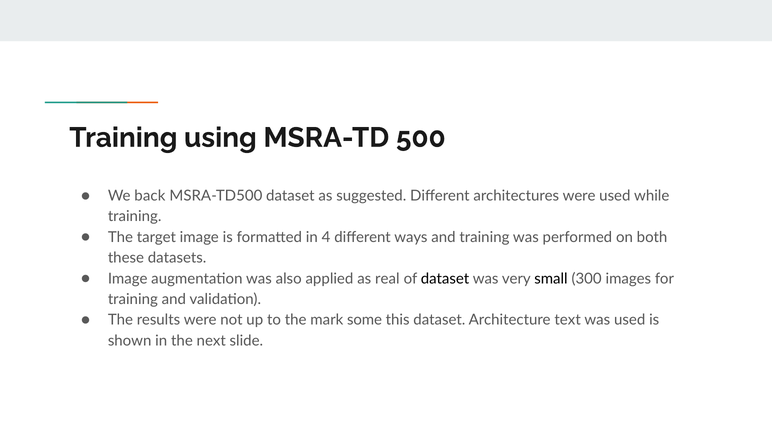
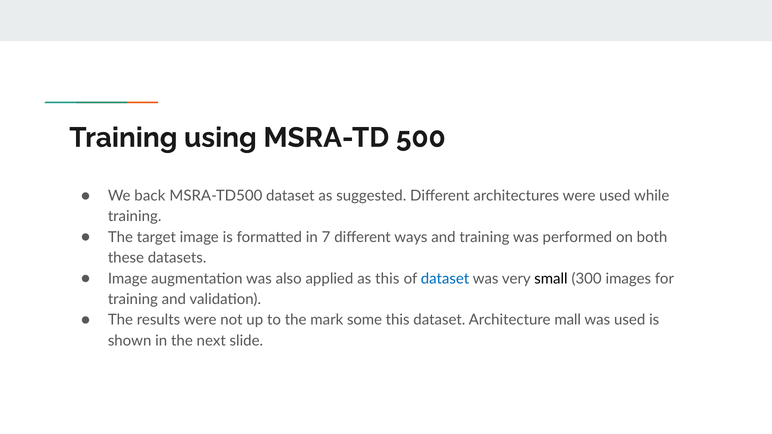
4: 4 -> 7
as real: real -> this
dataset at (445, 279) colour: black -> blue
text: text -> mall
